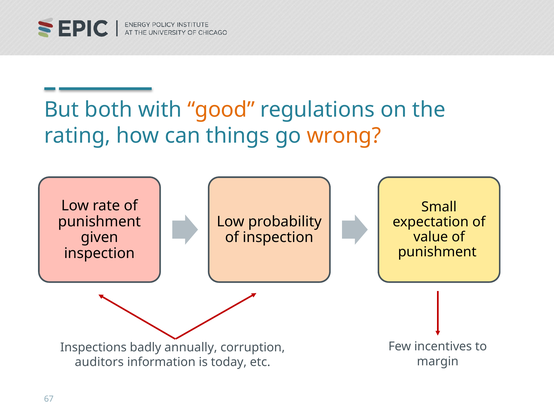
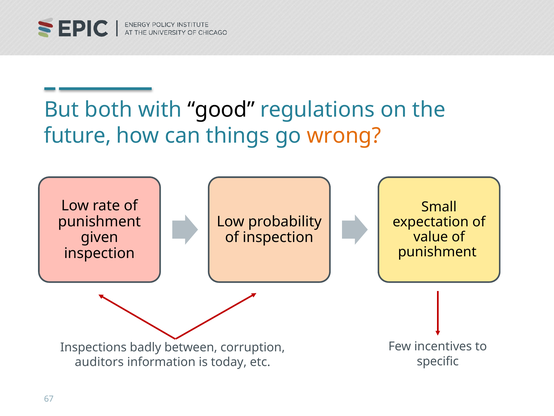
good colour: orange -> black
rating: rating -> future
annually: annually -> between
margin: margin -> specific
